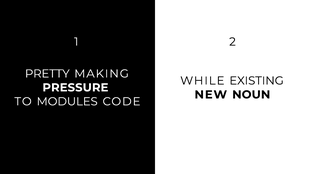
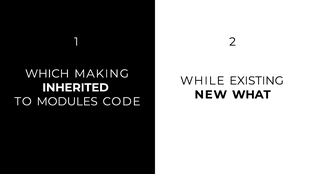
PRETTY: PRETTY -> WHICH
PRESSURE: PRESSURE -> INHERITED
NOUN: NOUN -> WHAT
